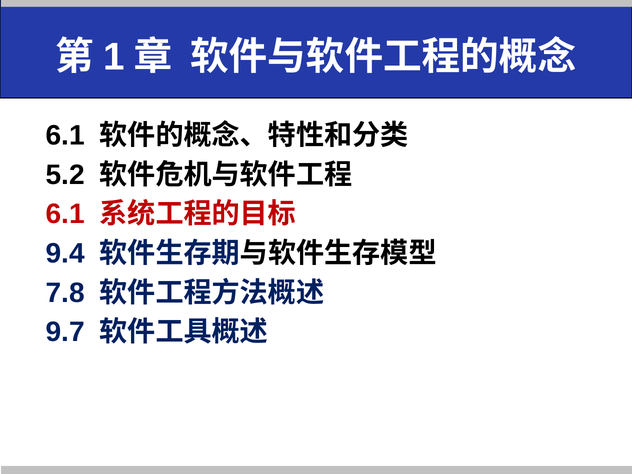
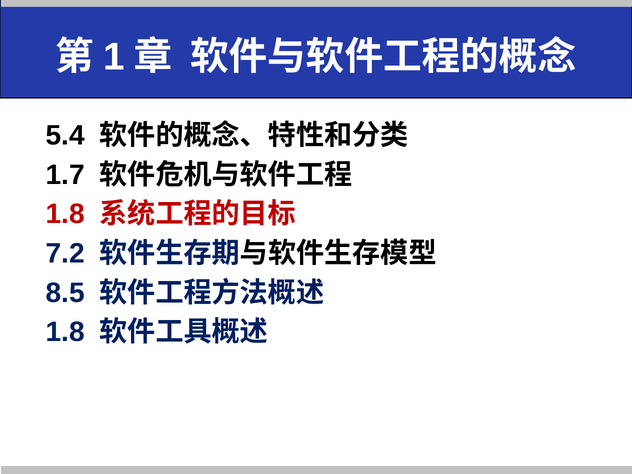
6.1 at (65, 135): 6.1 -> 5.4
5.2: 5.2 -> 1.7
6.1 at (65, 214): 6.1 -> 1.8
9.4: 9.4 -> 7.2
7.8: 7.8 -> 8.5
9.7 at (65, 332): 9.7 -> 1.8
